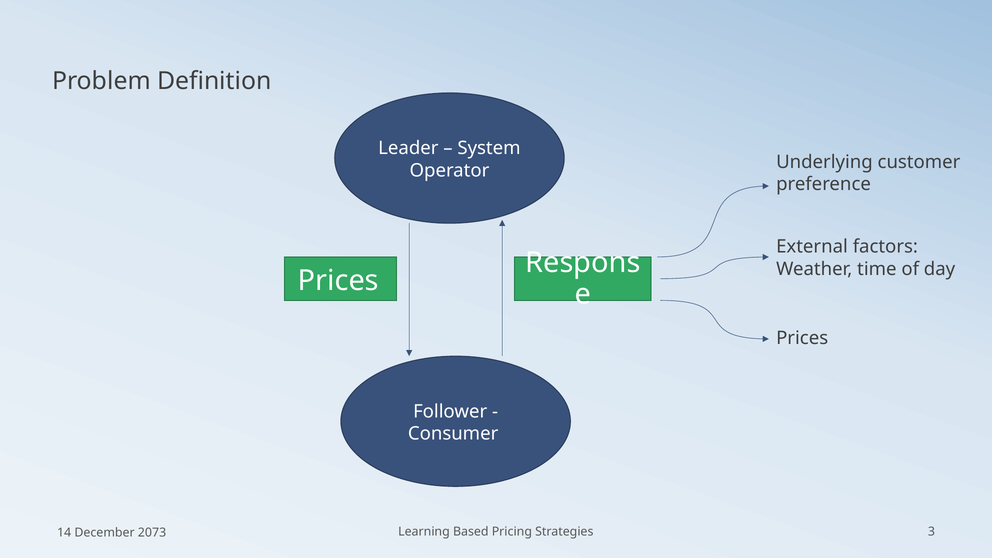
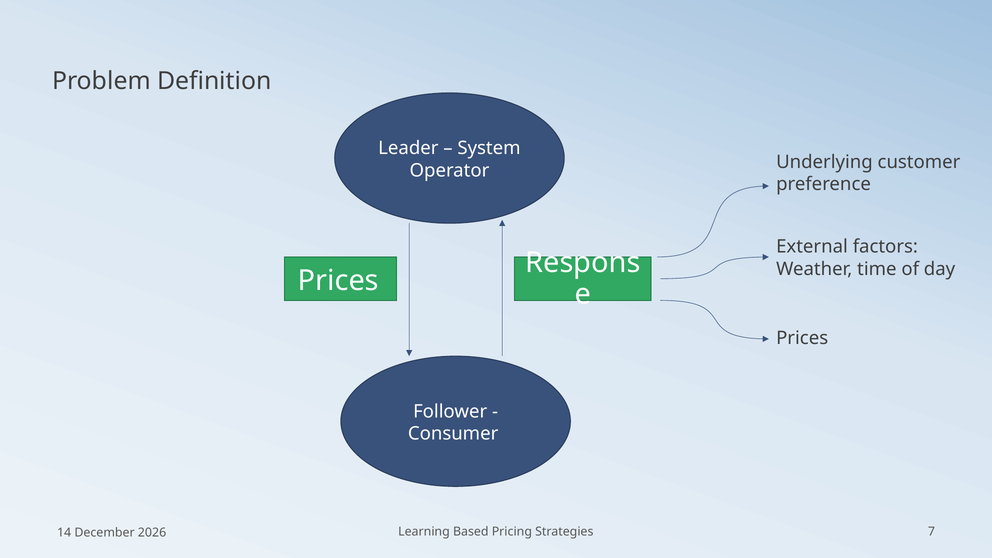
3: 3 -> 7
2073: 2073 -> 2026
